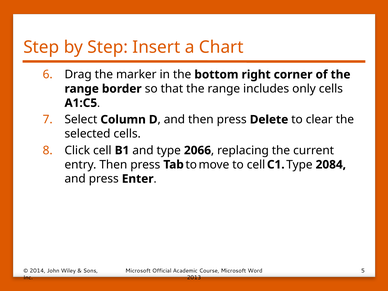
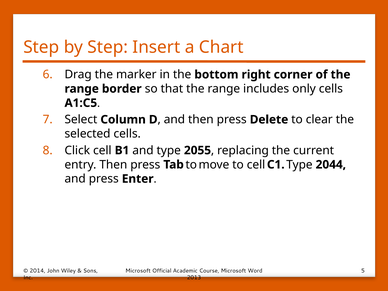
2066: 2066 -> 2055
2084: 2084 -> 2044
